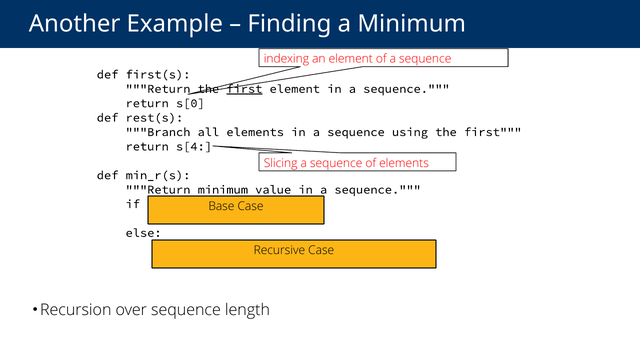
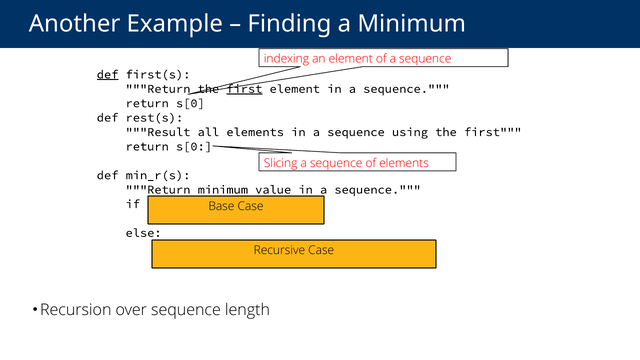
def at (108, 74) underline: none -> present
Branch: Branch -> Result
s[4 at (194, 146): s[4 -> s[0
